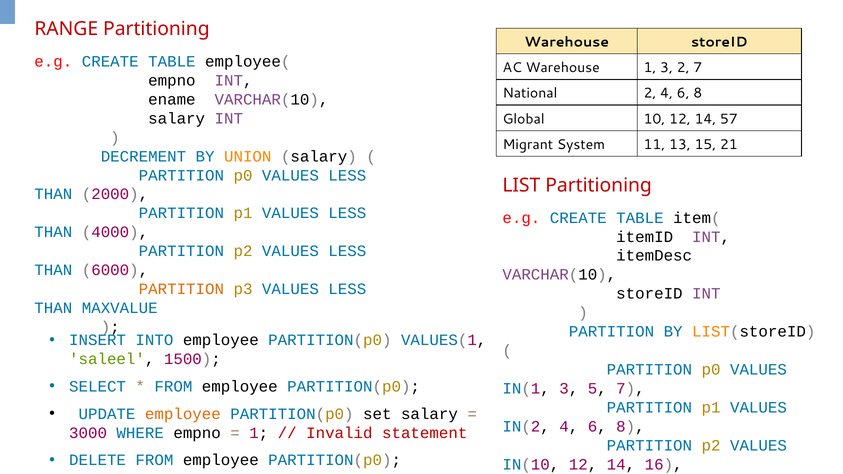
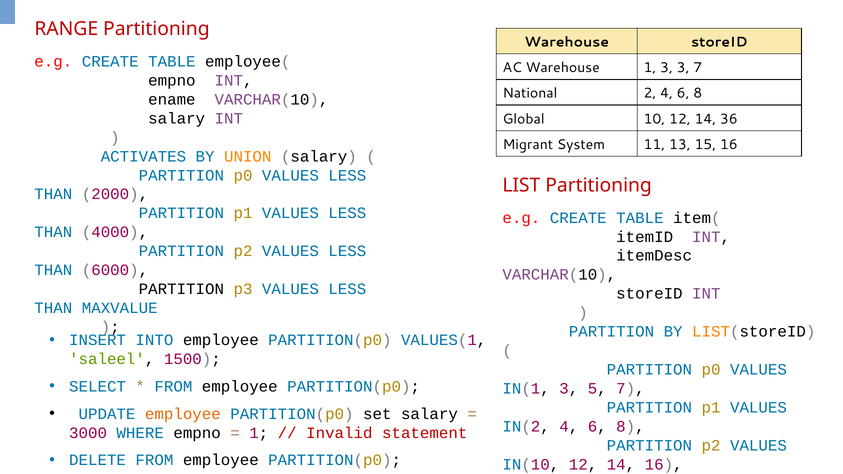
3 2: 2 -> 3
57: 57 -> 36
15 21: 21 -> 16
DECREMENT: DECREMENT -> ACTIVATES
PARTITION at (181, 289) colour: orange -> black
